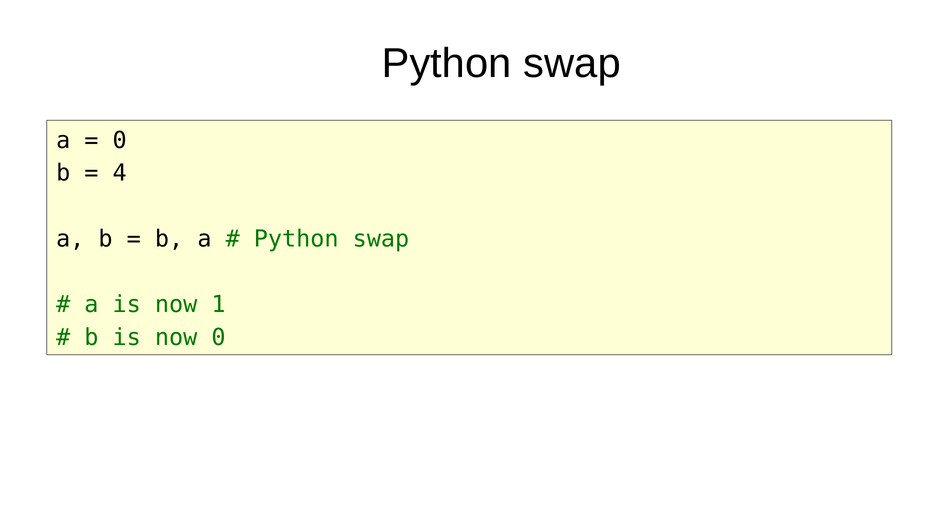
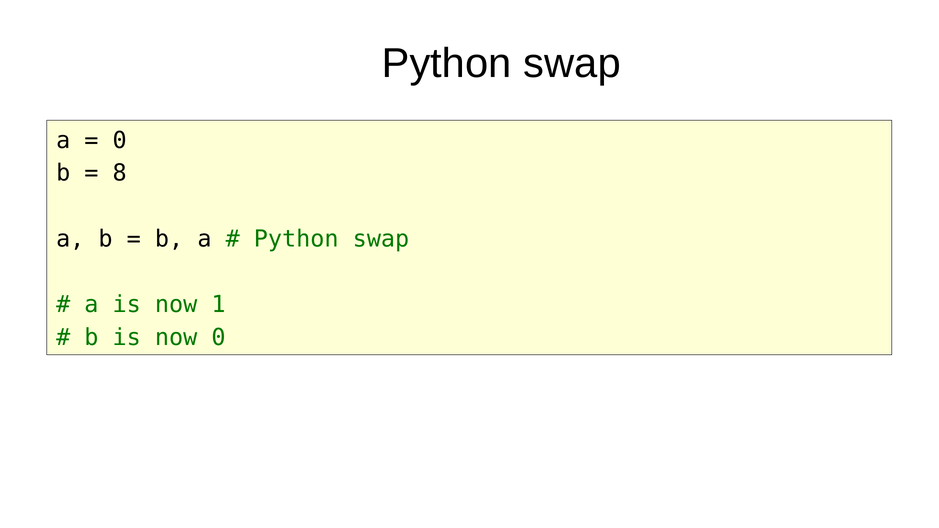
4: 4 -> 8
